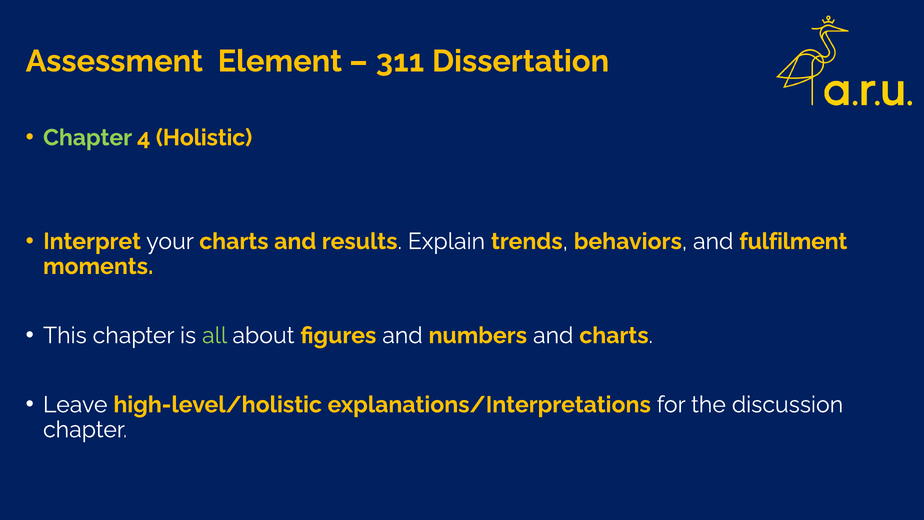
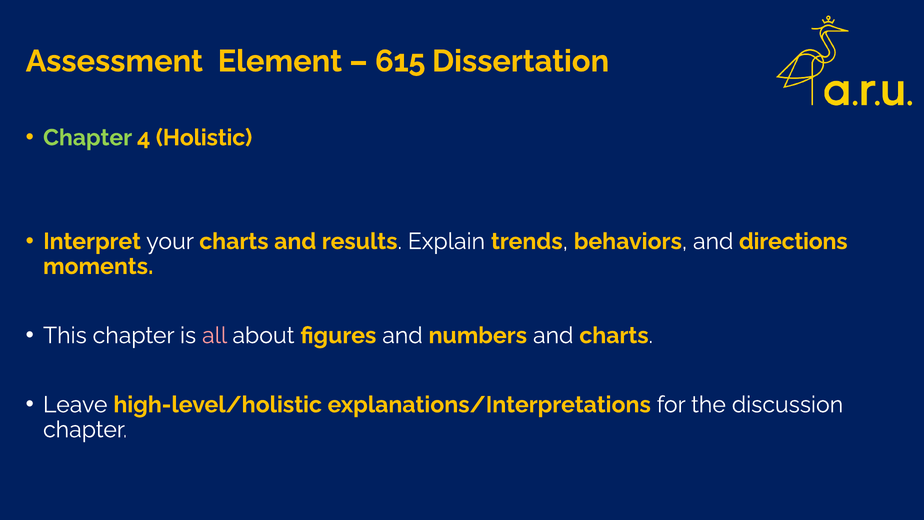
311: 311 -> 615
fulfilment: fulfilment -> directions
all colour: light green -> pink
